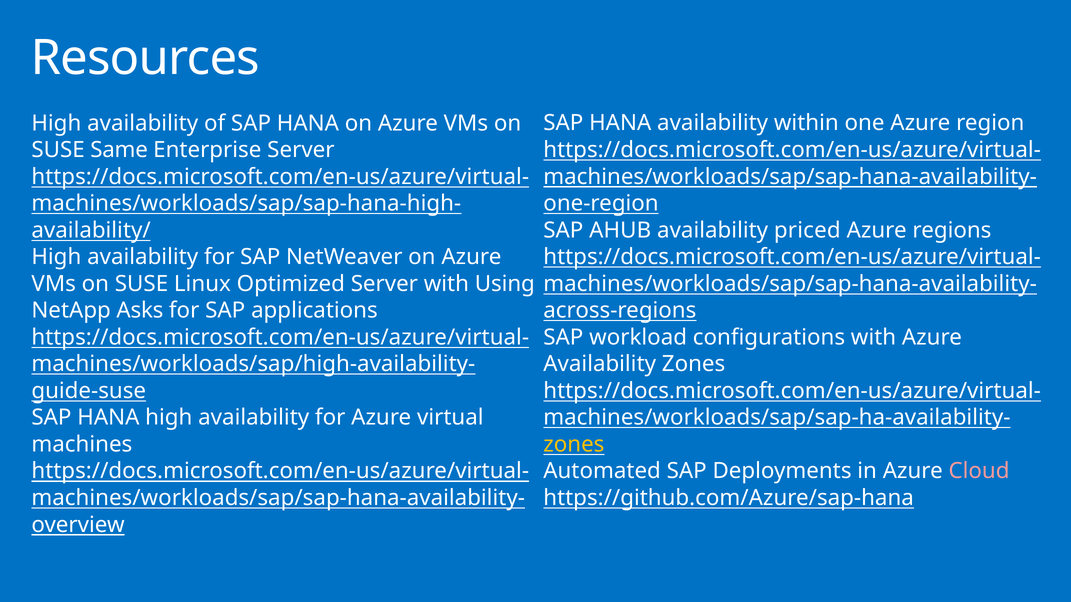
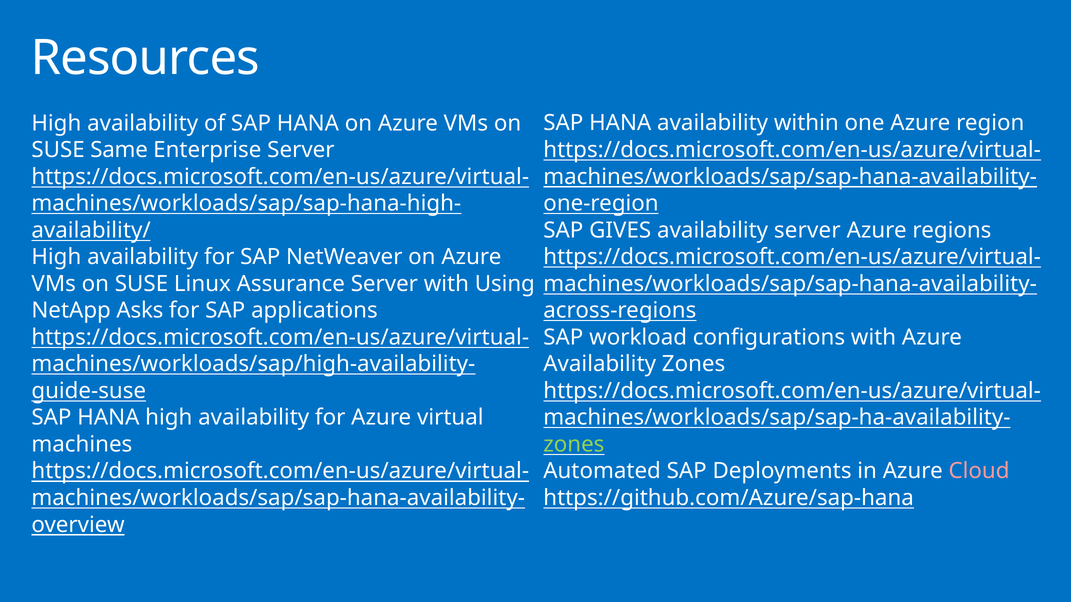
AHUB: AHUB -> GIVES
availability priced: priced -> server
Optimized: Optimized -> Assurance
zones at (574, 445) colour: yellow -> light green
